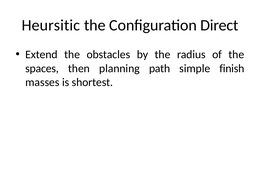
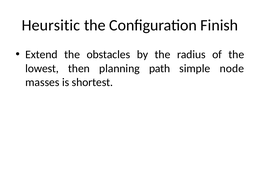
Direct: Direct -> Finish
spaces: spaces -> lowest
finish: finish -> node
